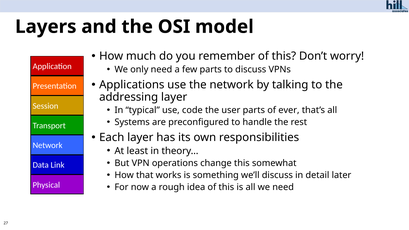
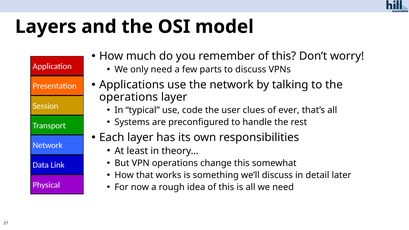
addressing at (129, 97): addressing -> operations
user parts: parts -> clues
